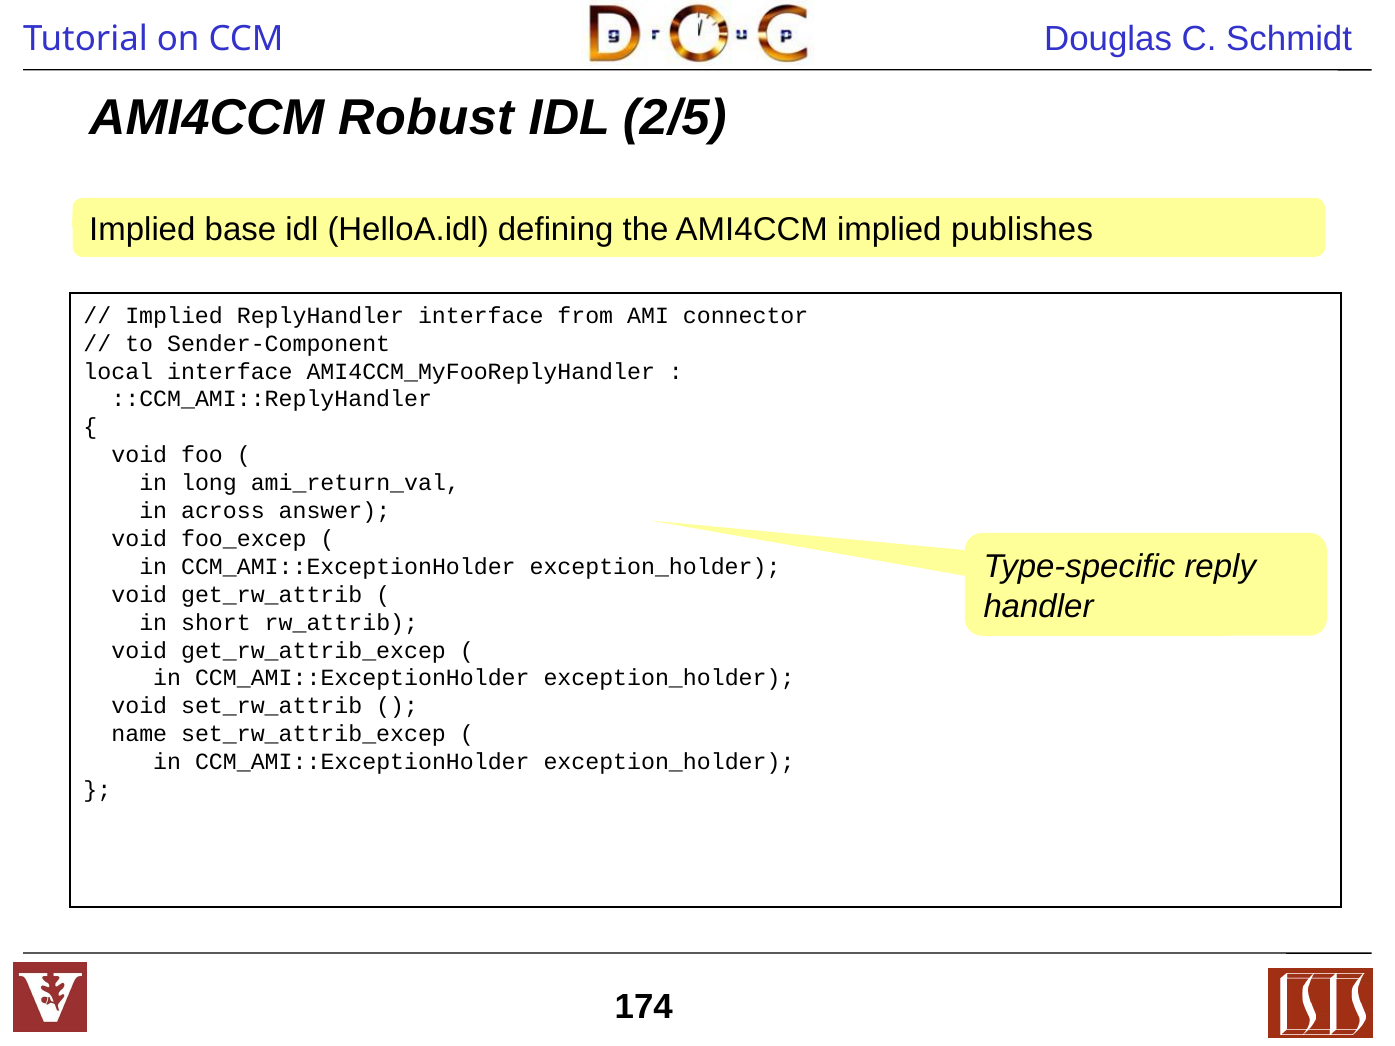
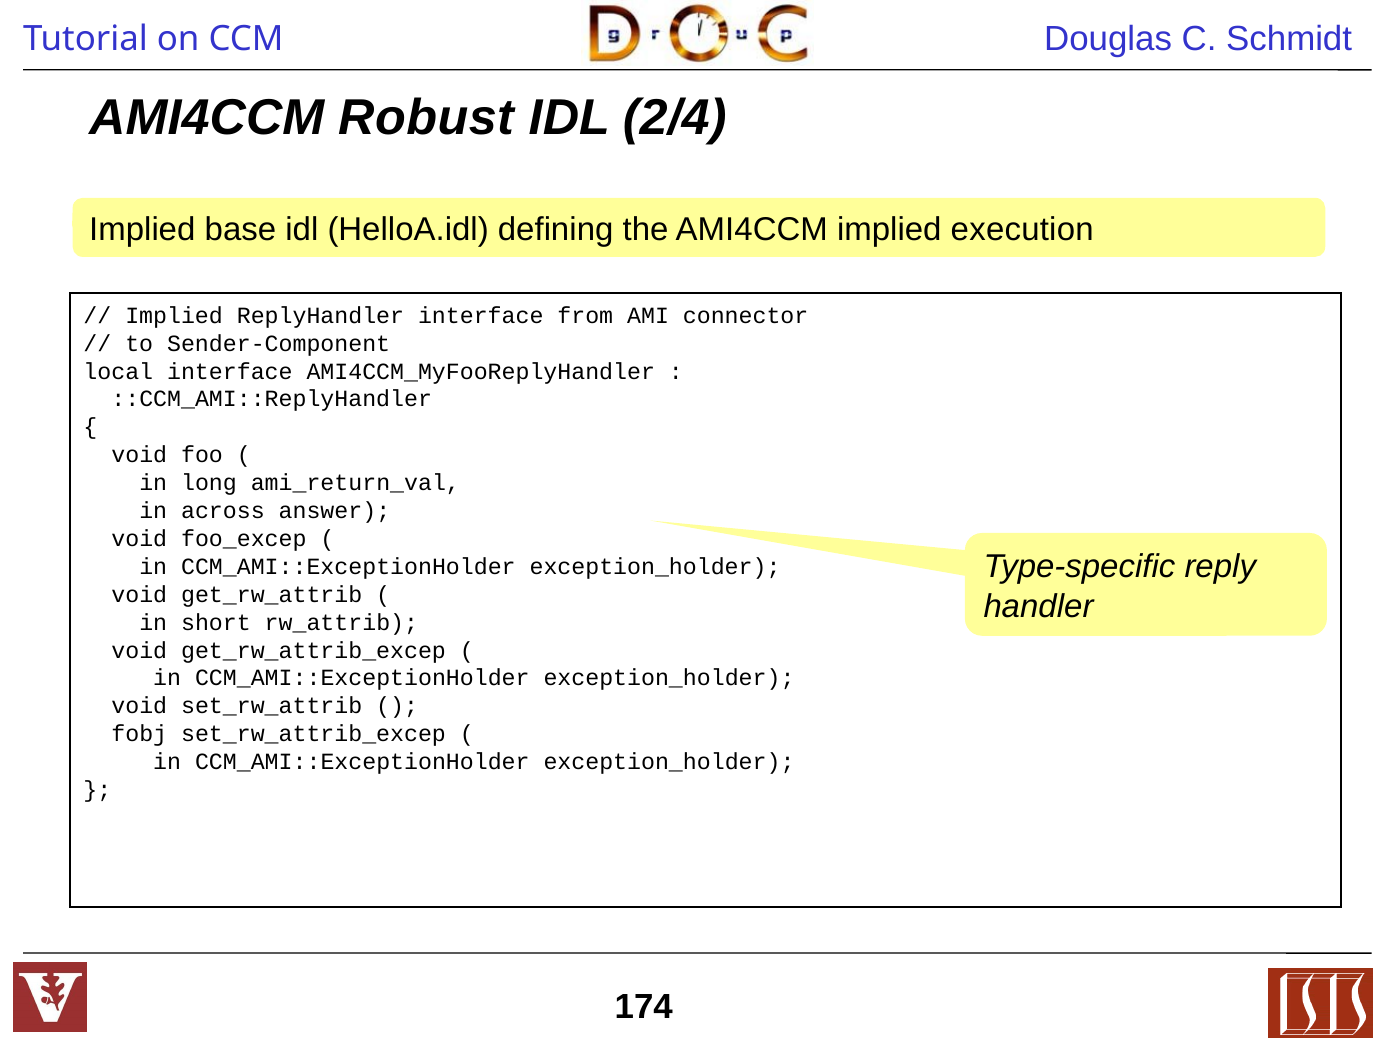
2/5: 2/5 -> 2/4
publishes: publishes -> execution
name: name -> fobj
